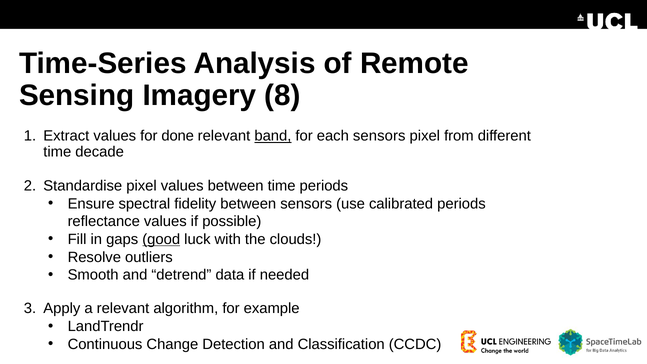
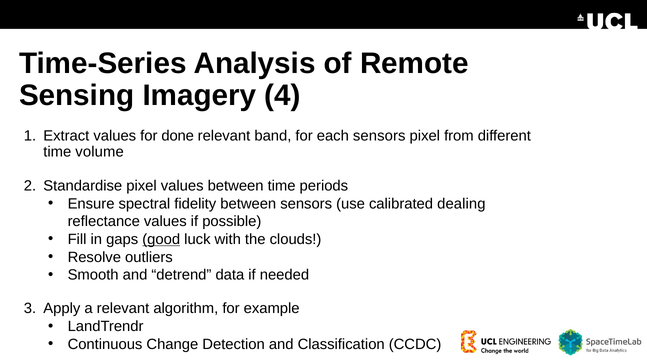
8: 8 -> 4
band underline: present -> none
decade: decade -> volume
calibrated periods: periods -> dealing
